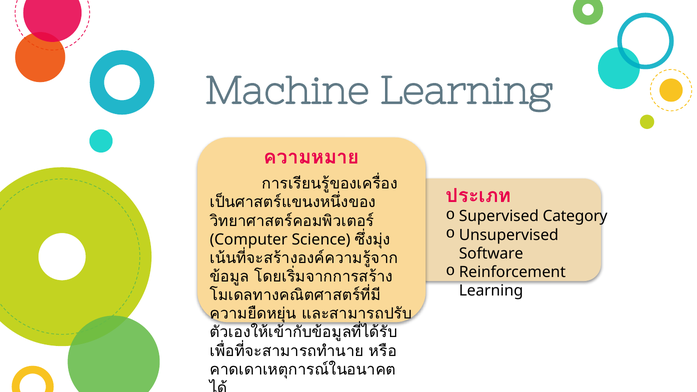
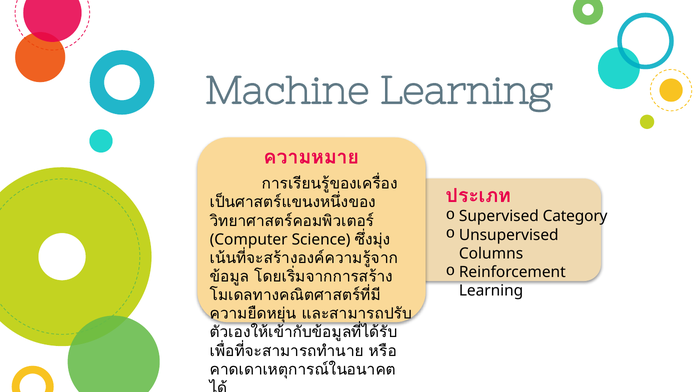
Software: Software -> Columns
